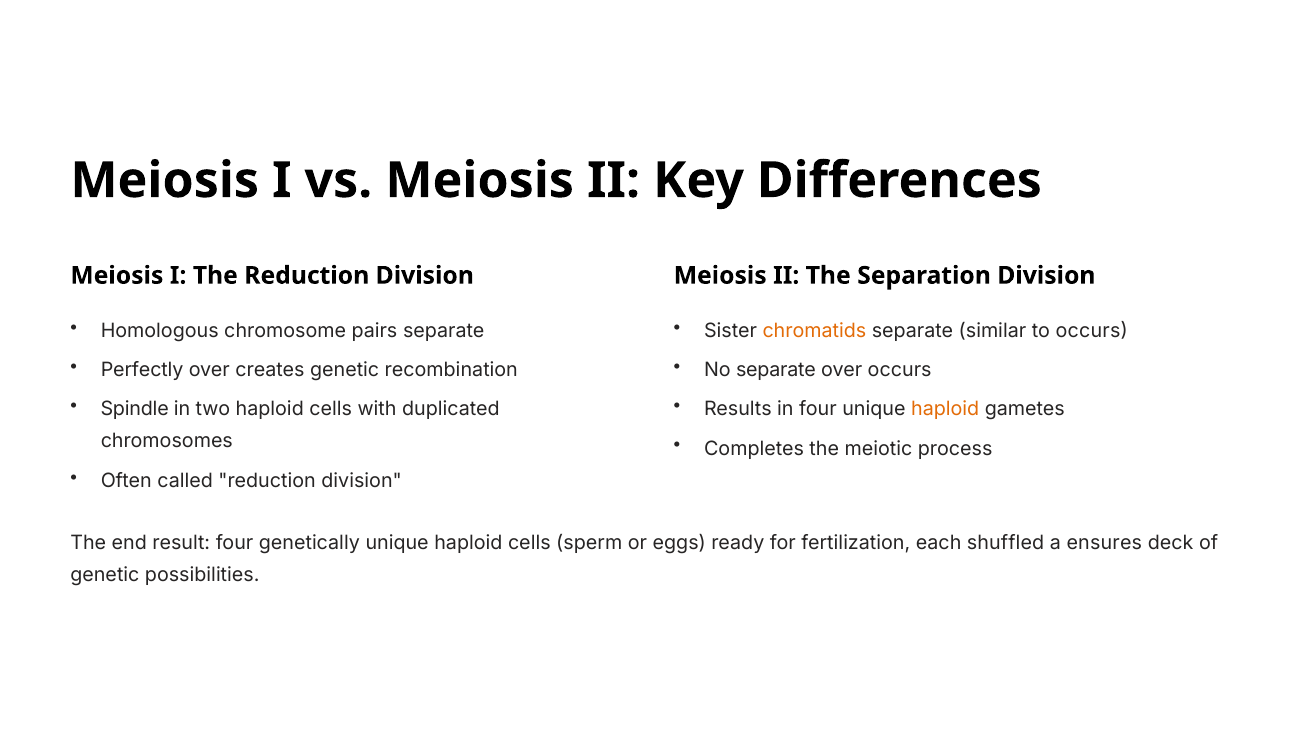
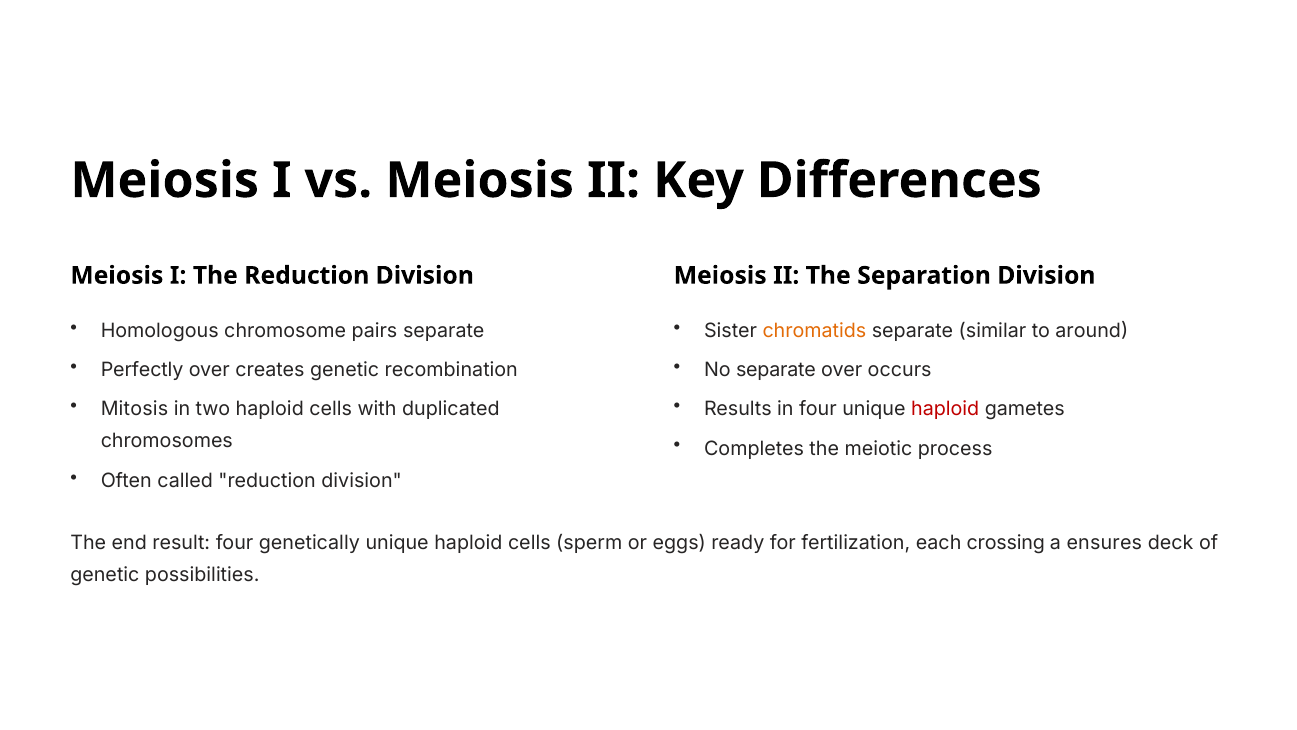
to occurs: occurs -> around
Spindle: Spindle -> Mitosis
haploid at (945, 409) colour: orange -> red
shuffled: shuffled -> crossing
